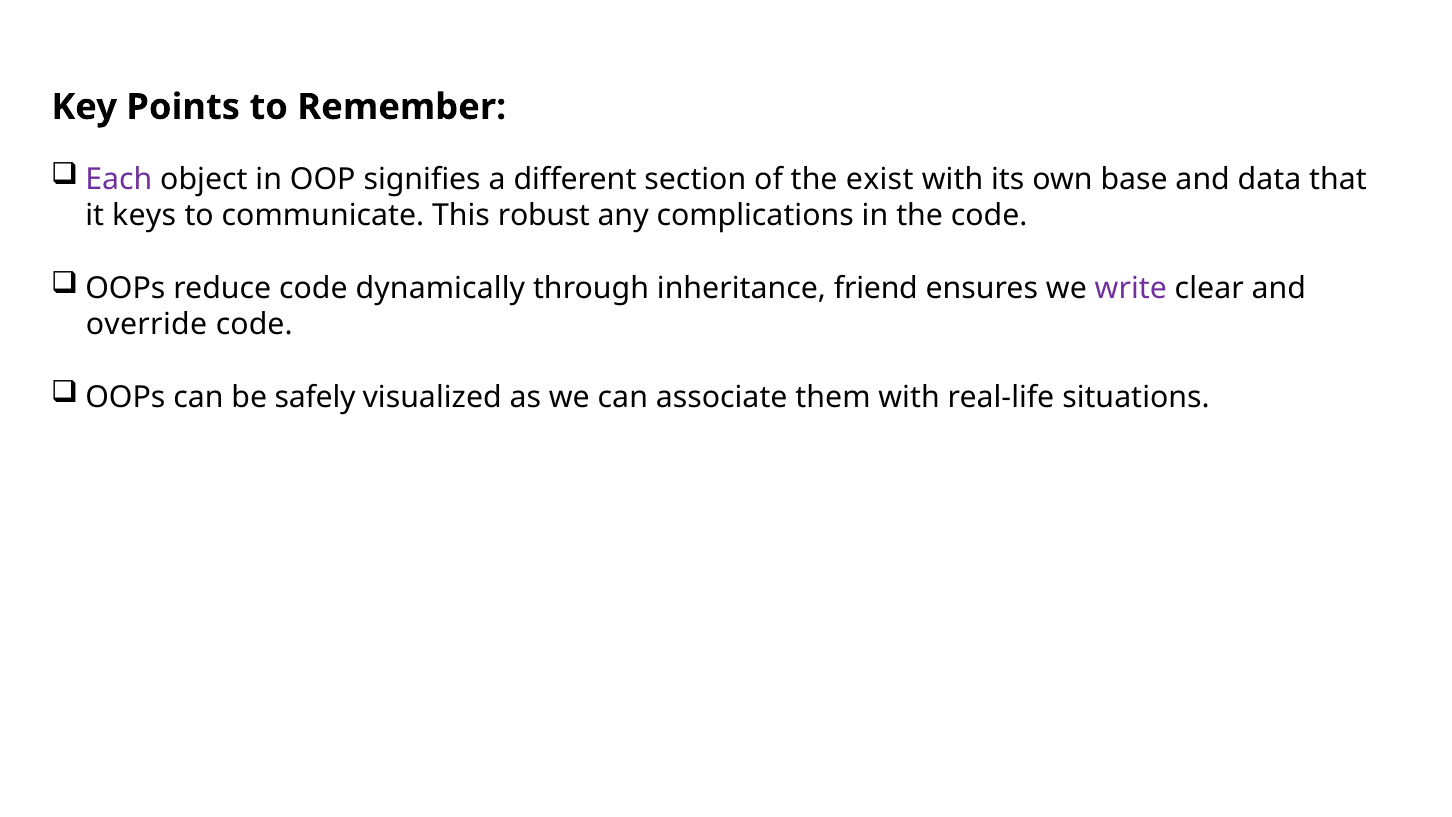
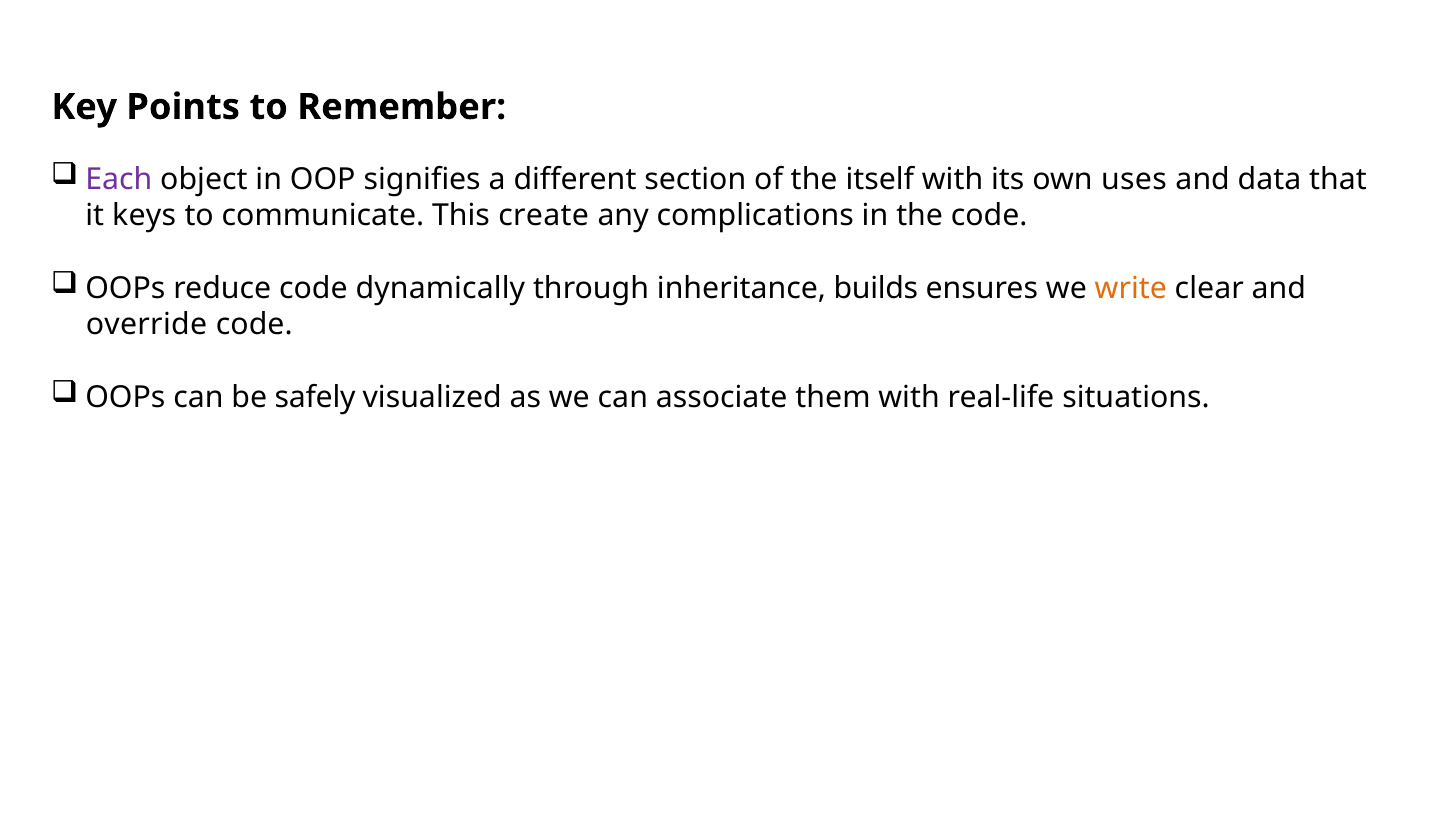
exist: exist -> itself
base: base -> uses
robust: robust -> create
friend: friend -> builds
write colour: purple -> orange
